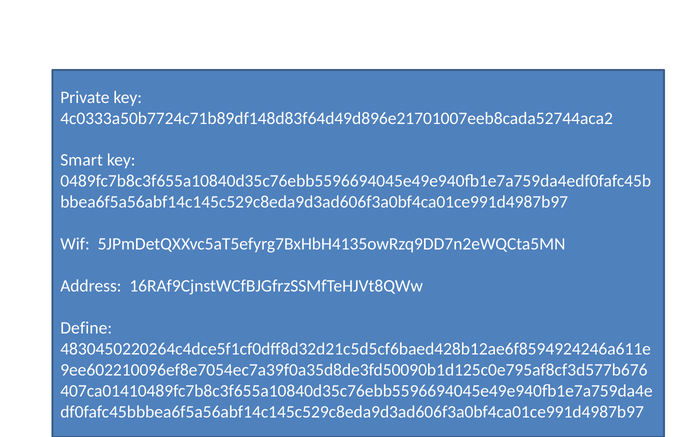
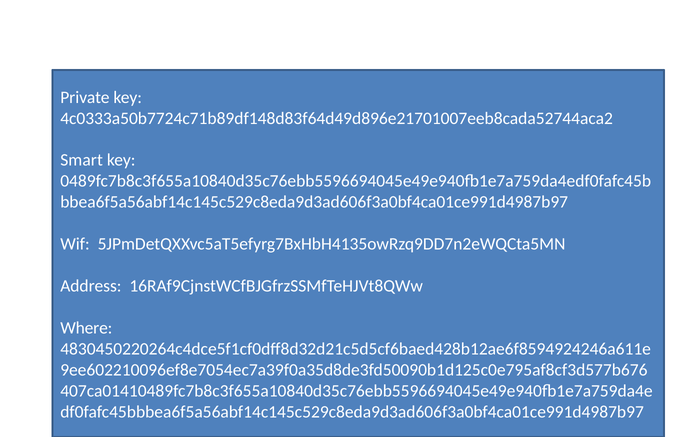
Define: Define -> Where
